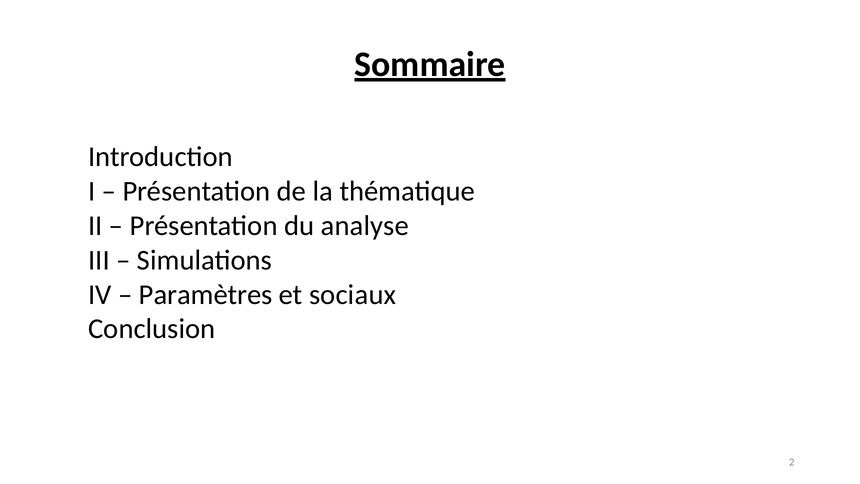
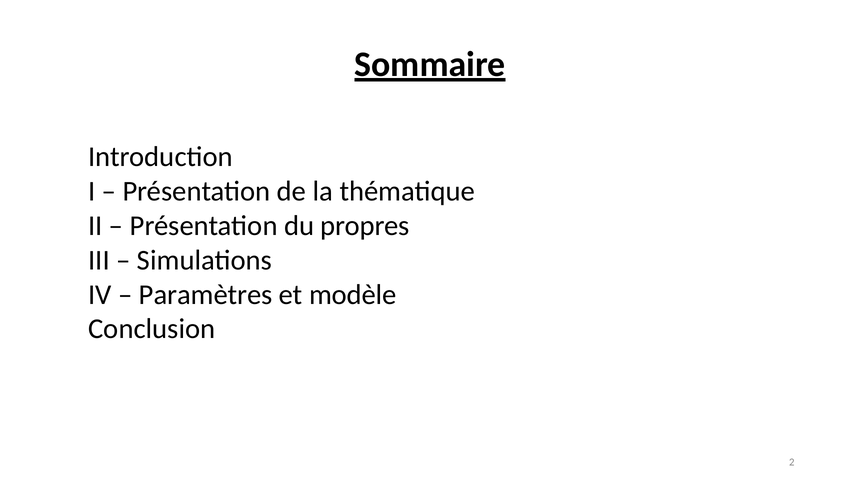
analyse: analyse -> propres
sociaux: sociaux -> modèle
